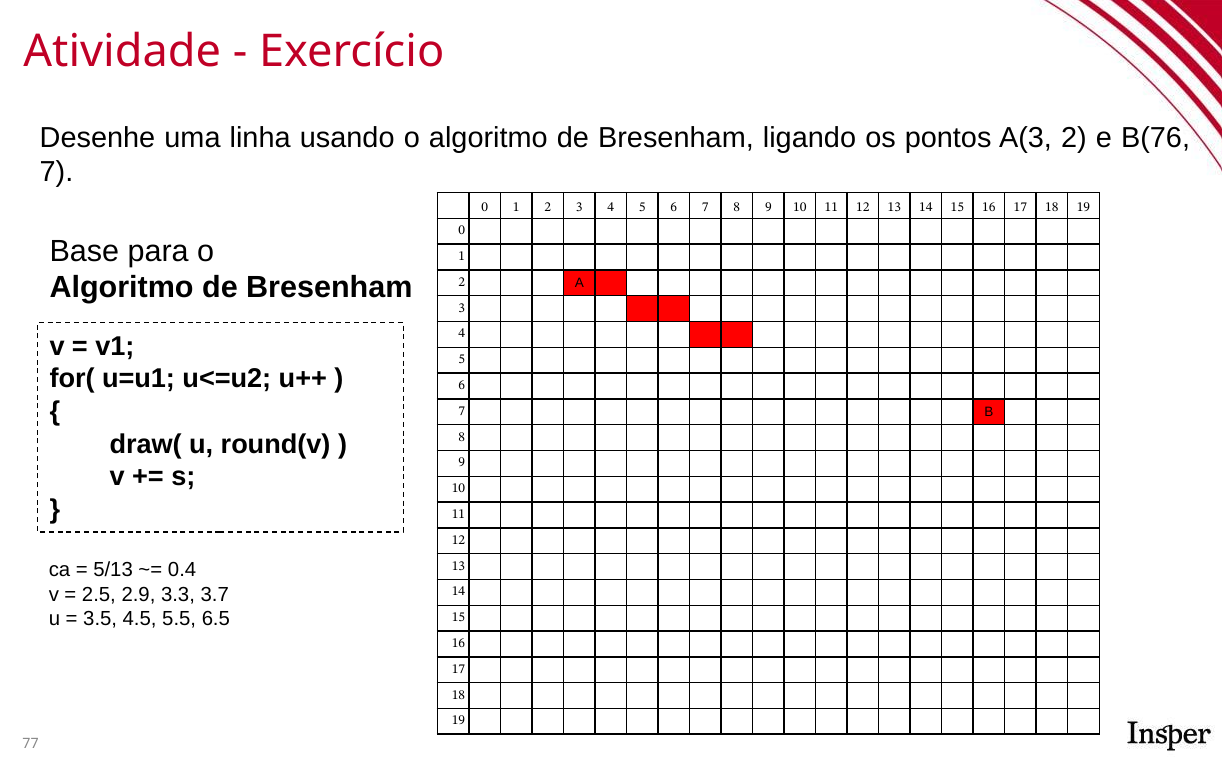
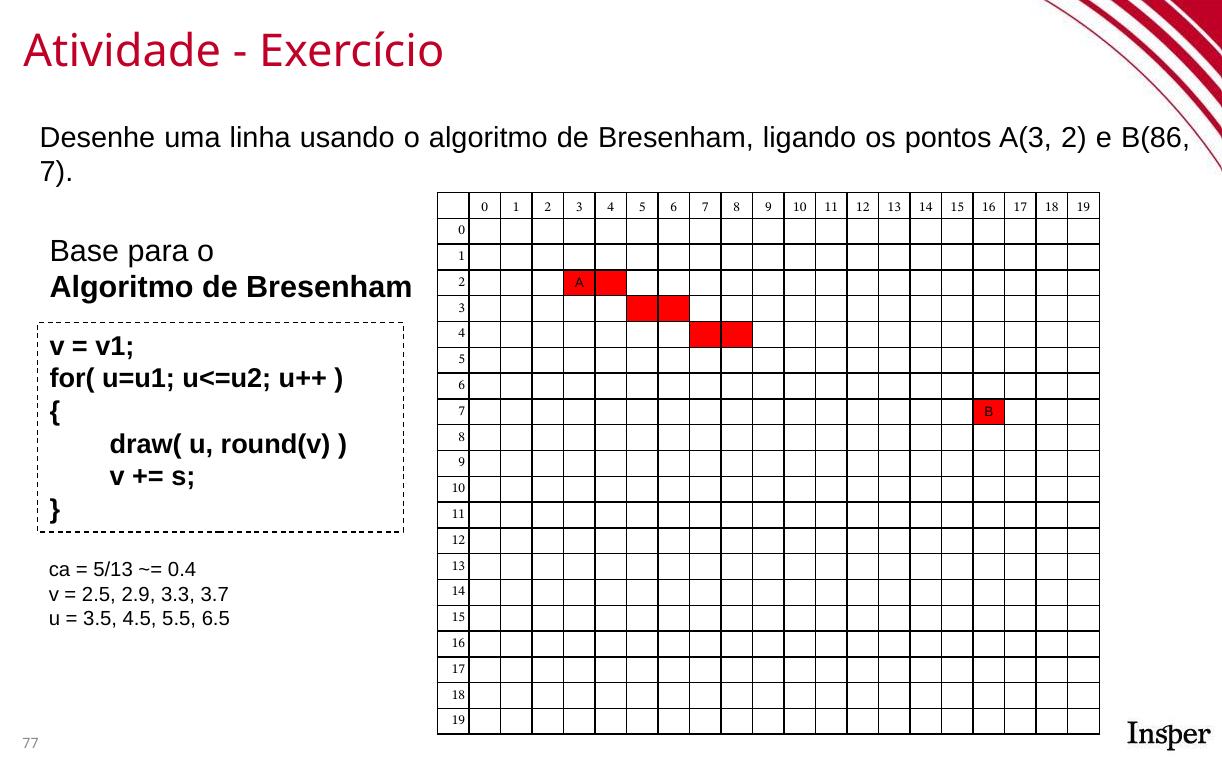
B(76: B(76 -> B(86
